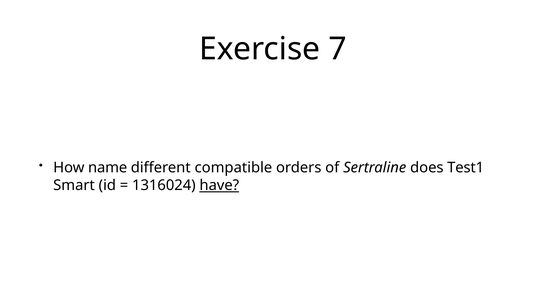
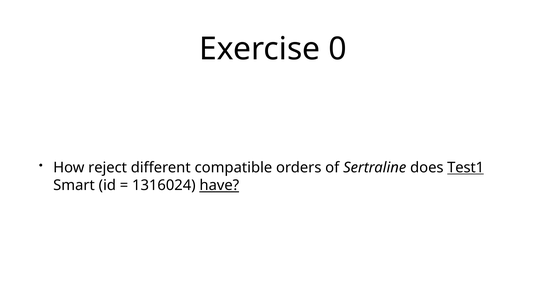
7: 7 -> 0
name: name -> reject
Test1 underline: none -> present
